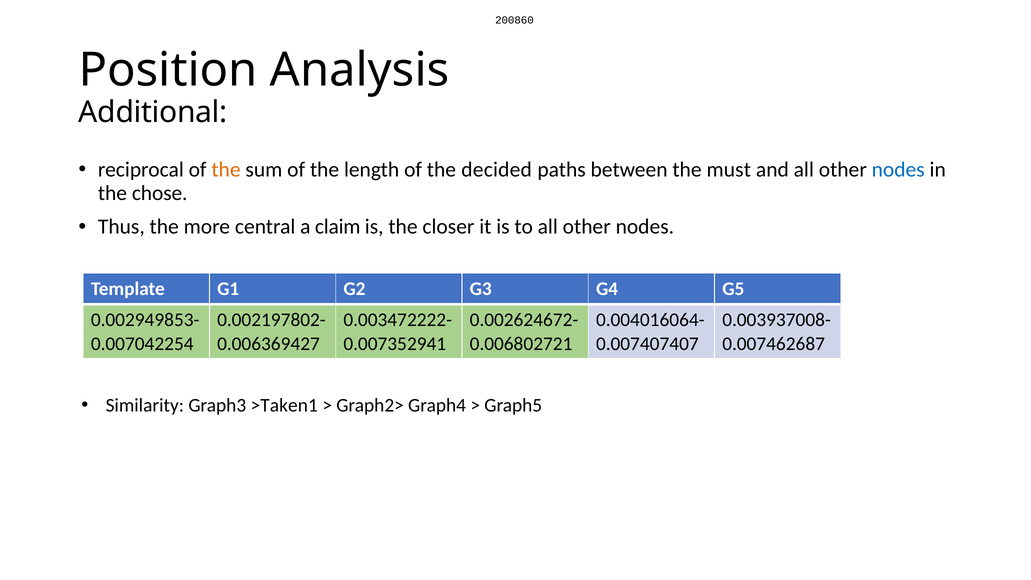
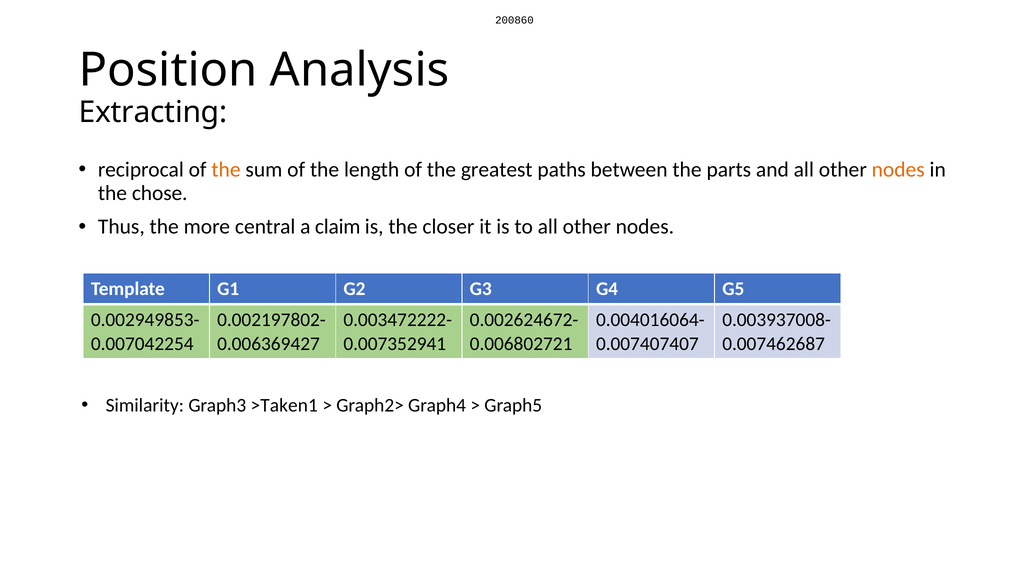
Additional: Additional -> Extracting
decided: decided -> greatest
must: must -> parts
nodes at (898, 170) colour: blue -> orange
